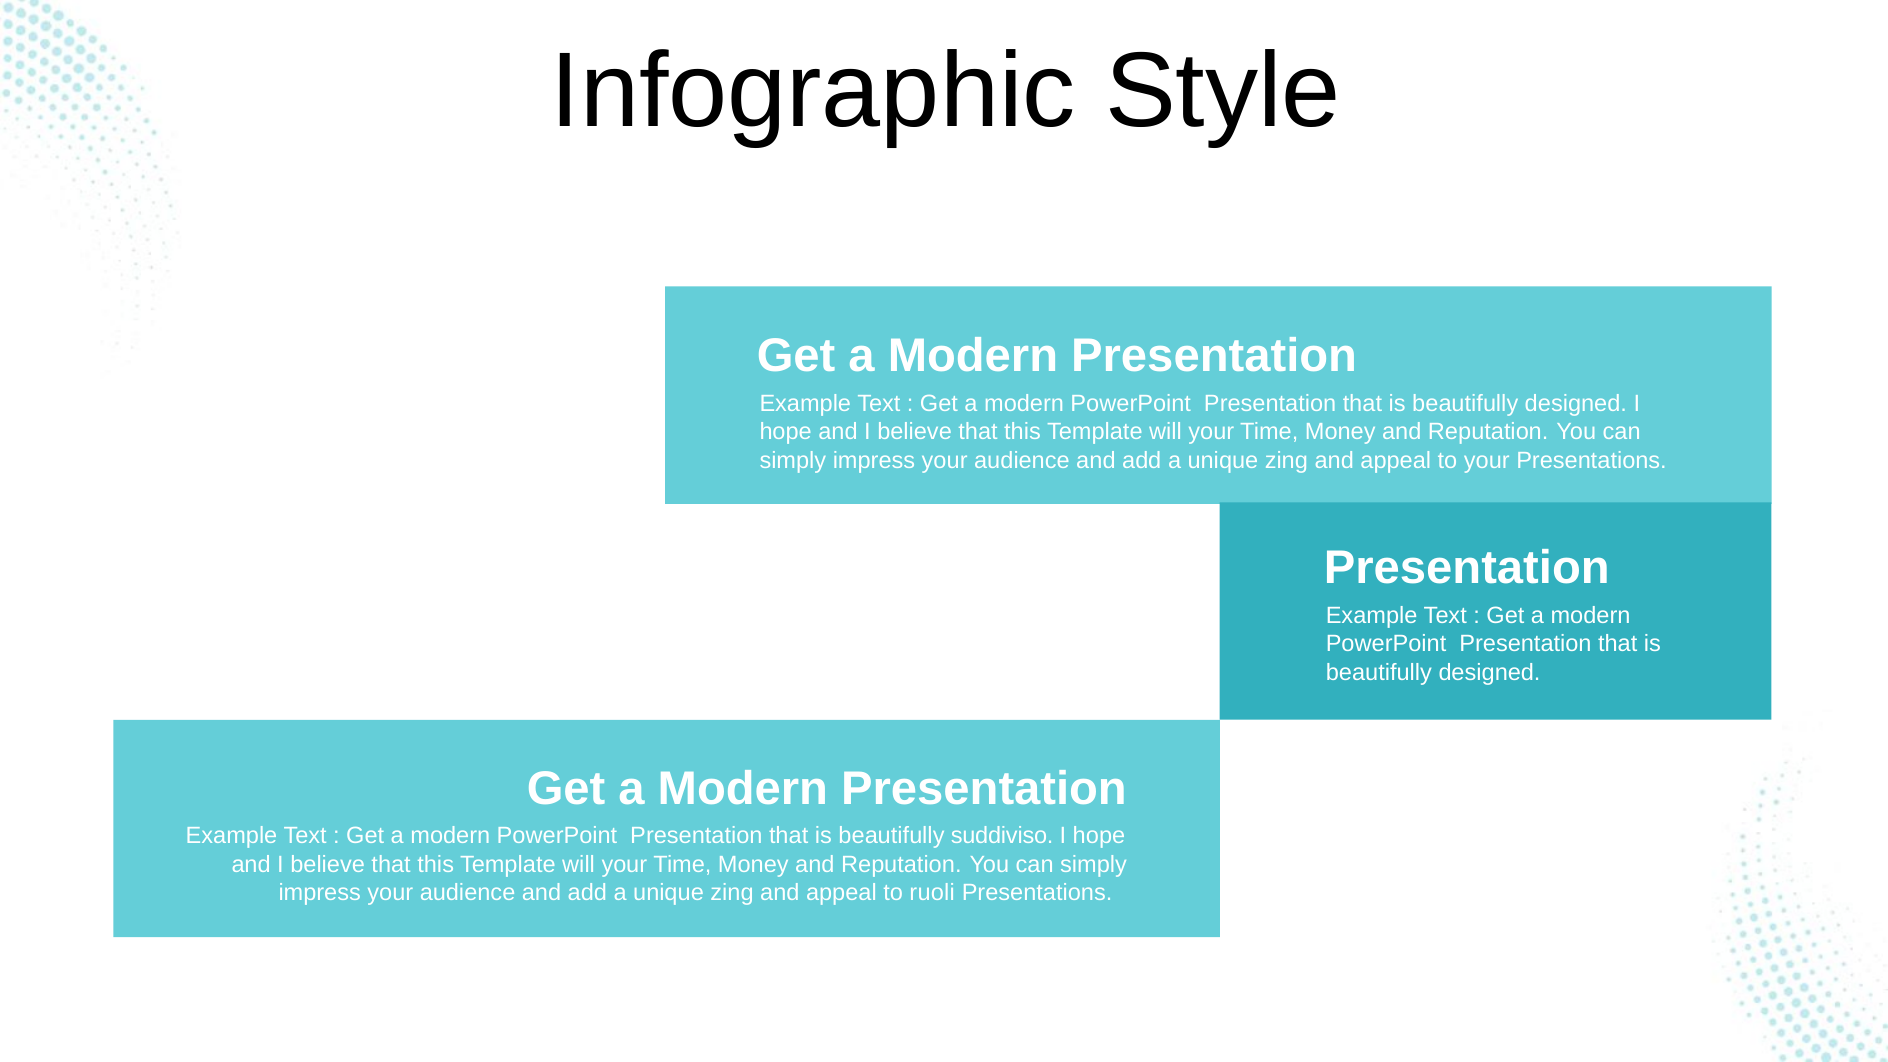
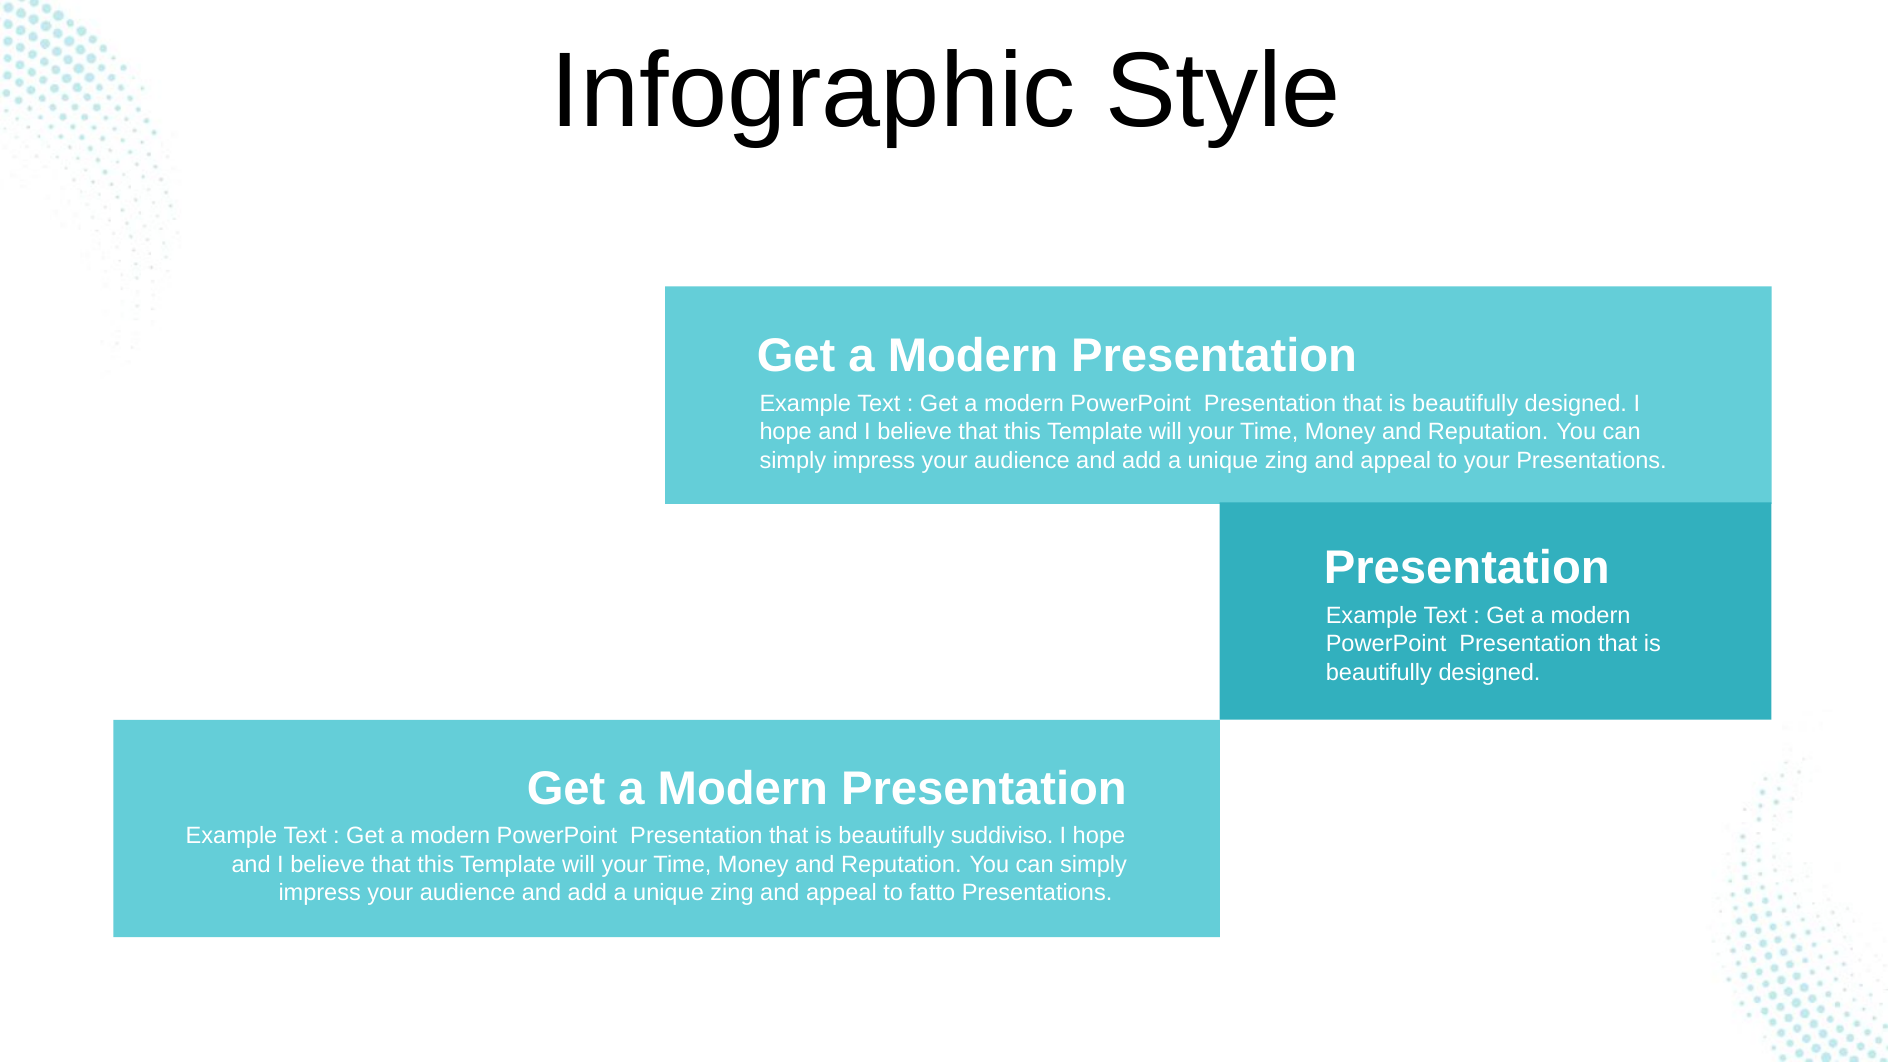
ruoli: ruoli -> fatto
